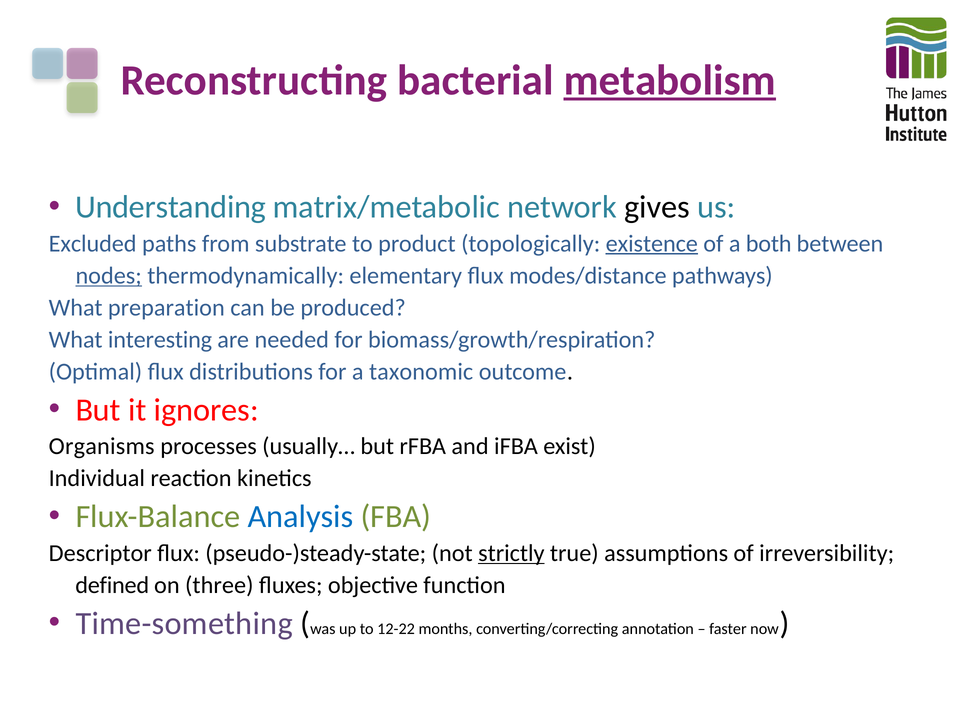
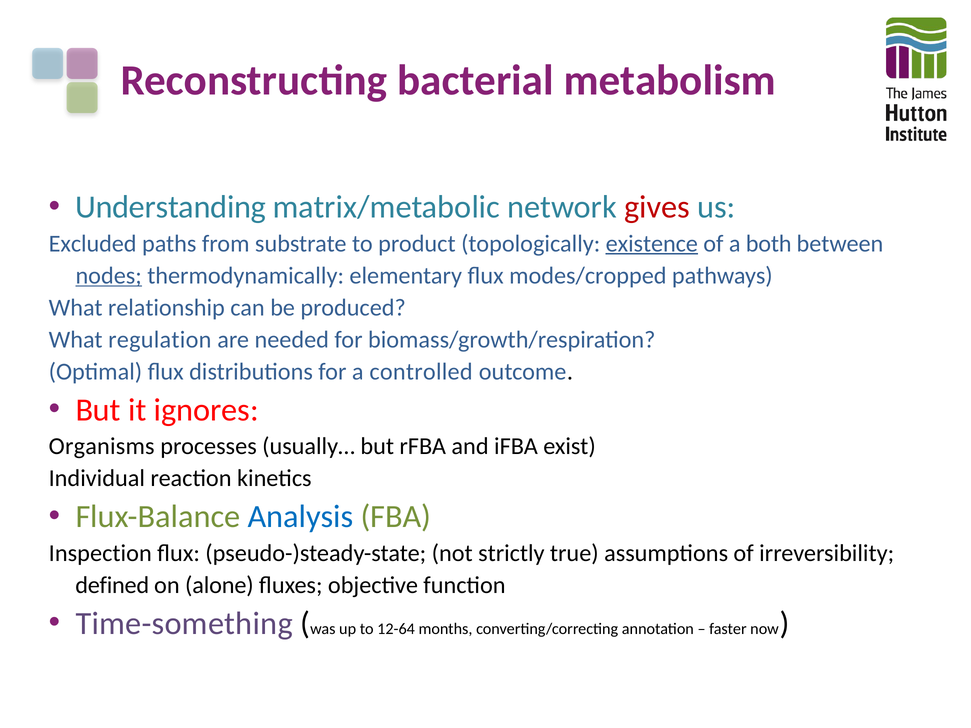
metabolism underline: present -> none
gives colour: black -> red
modes/distance: modes/distance -> modes/cropped
preparation: preparation -> relationship
interesting: interesting -> regulation
taxonomic: taxonomic -> controlled
Descriptor: Descriptor -> Inspection
strictly underline: present -> none
three: three -> alone
12-22: 12-22 -> 12-64
